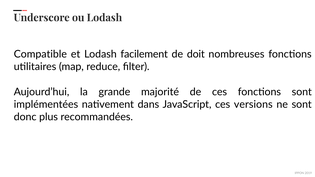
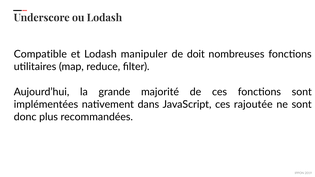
facilement: facilement -> manipuler
versions: versions -> rajoutée
